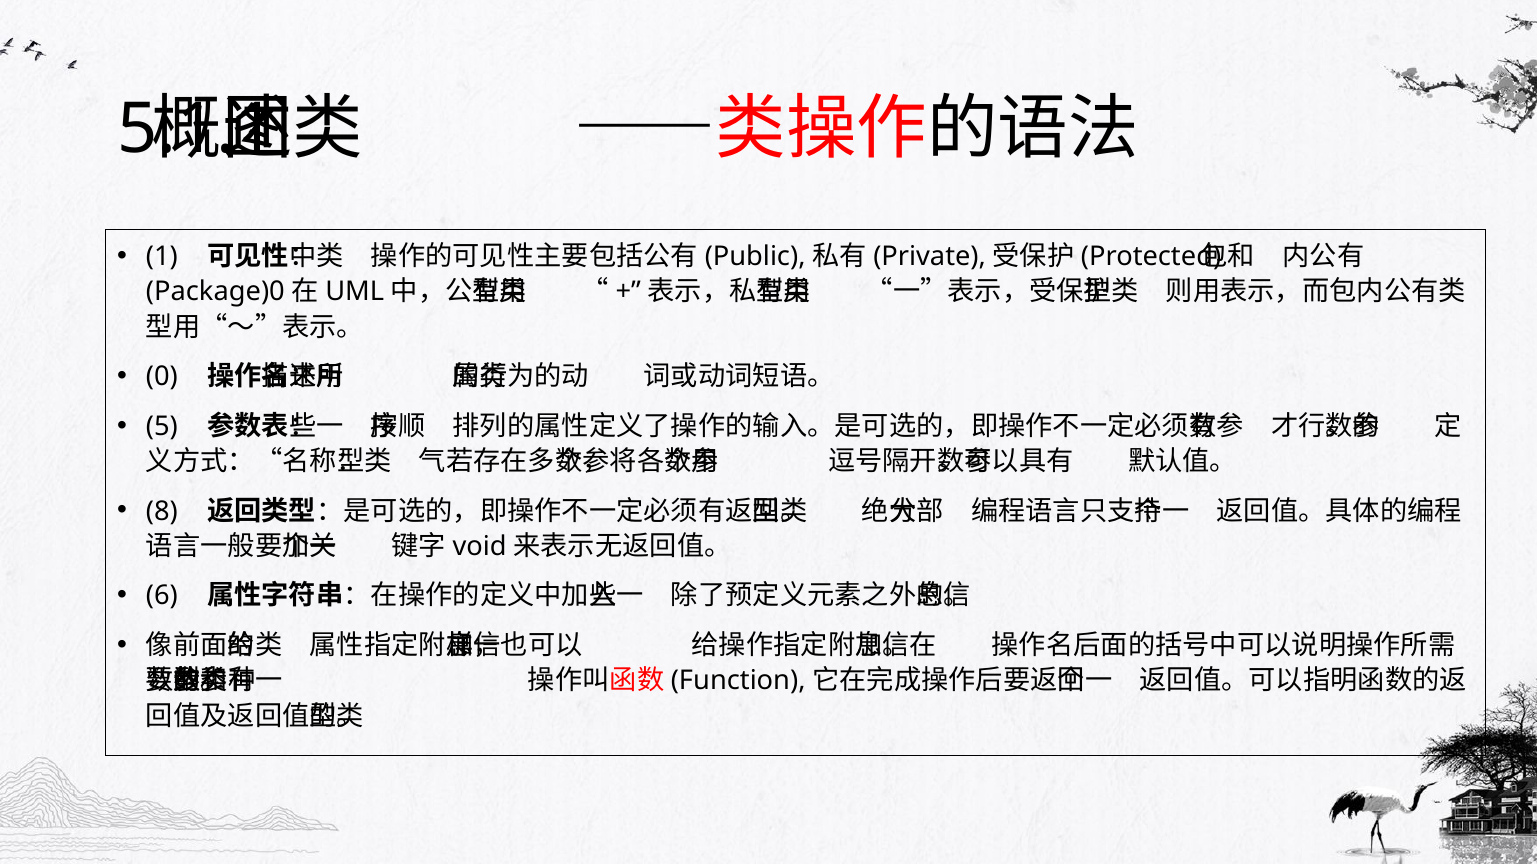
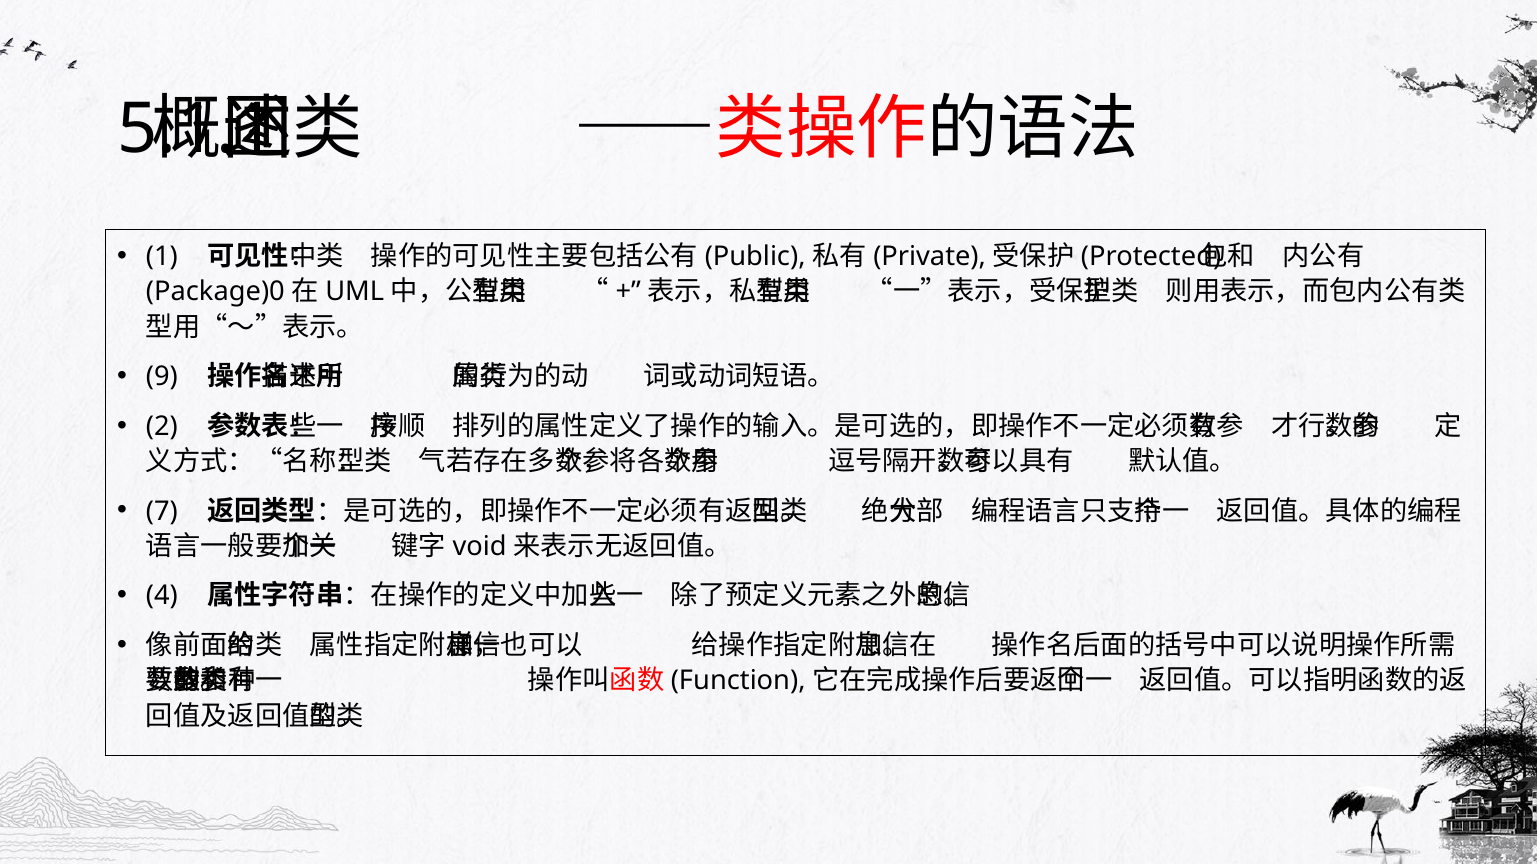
0: 0 -> 9
5: 5 -> 2
8: 8 -> 7
6: 6 -> 4
